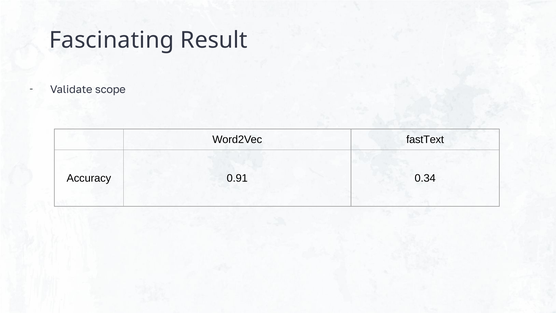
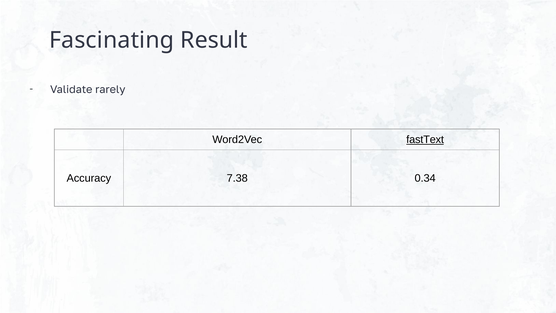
scope: scope -> rarely
fastText underline: none -> present
0.91: 0.91 -> 7.38
